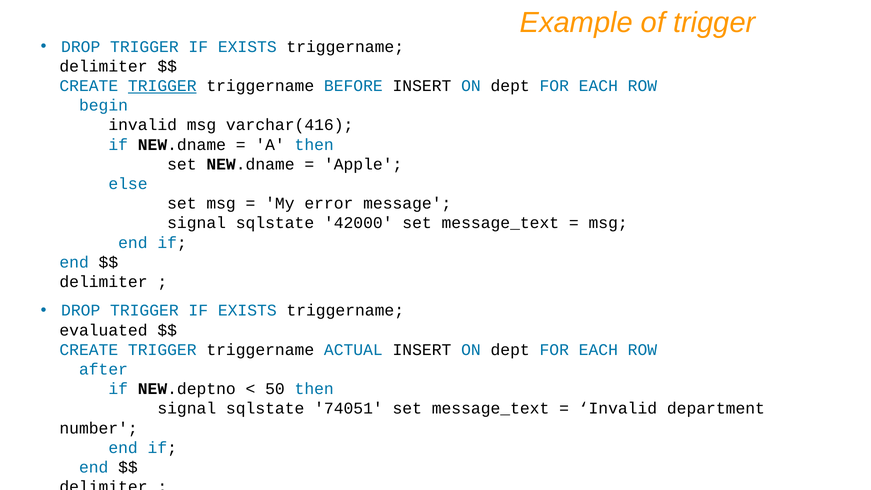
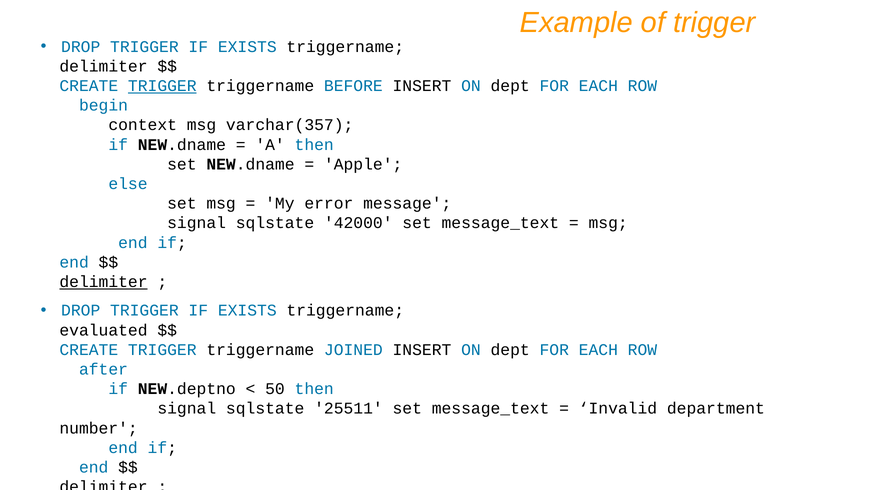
invalid at (143, 125): invalid -> context
varchar(416: varchar(416 -> varchar(357
delimiter at (104, 282) underline: none -> present
ACTUAL: ACTUAL -> JOINED
74051: 74051 -> 25511
